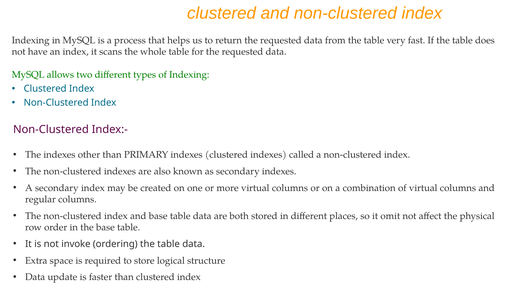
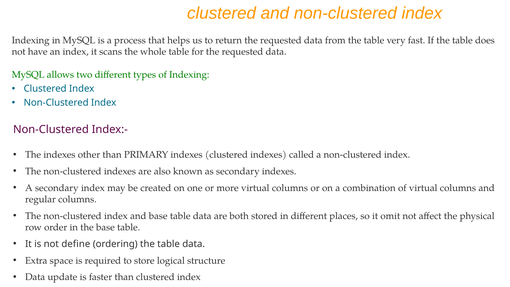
invoke: invoke -> define
